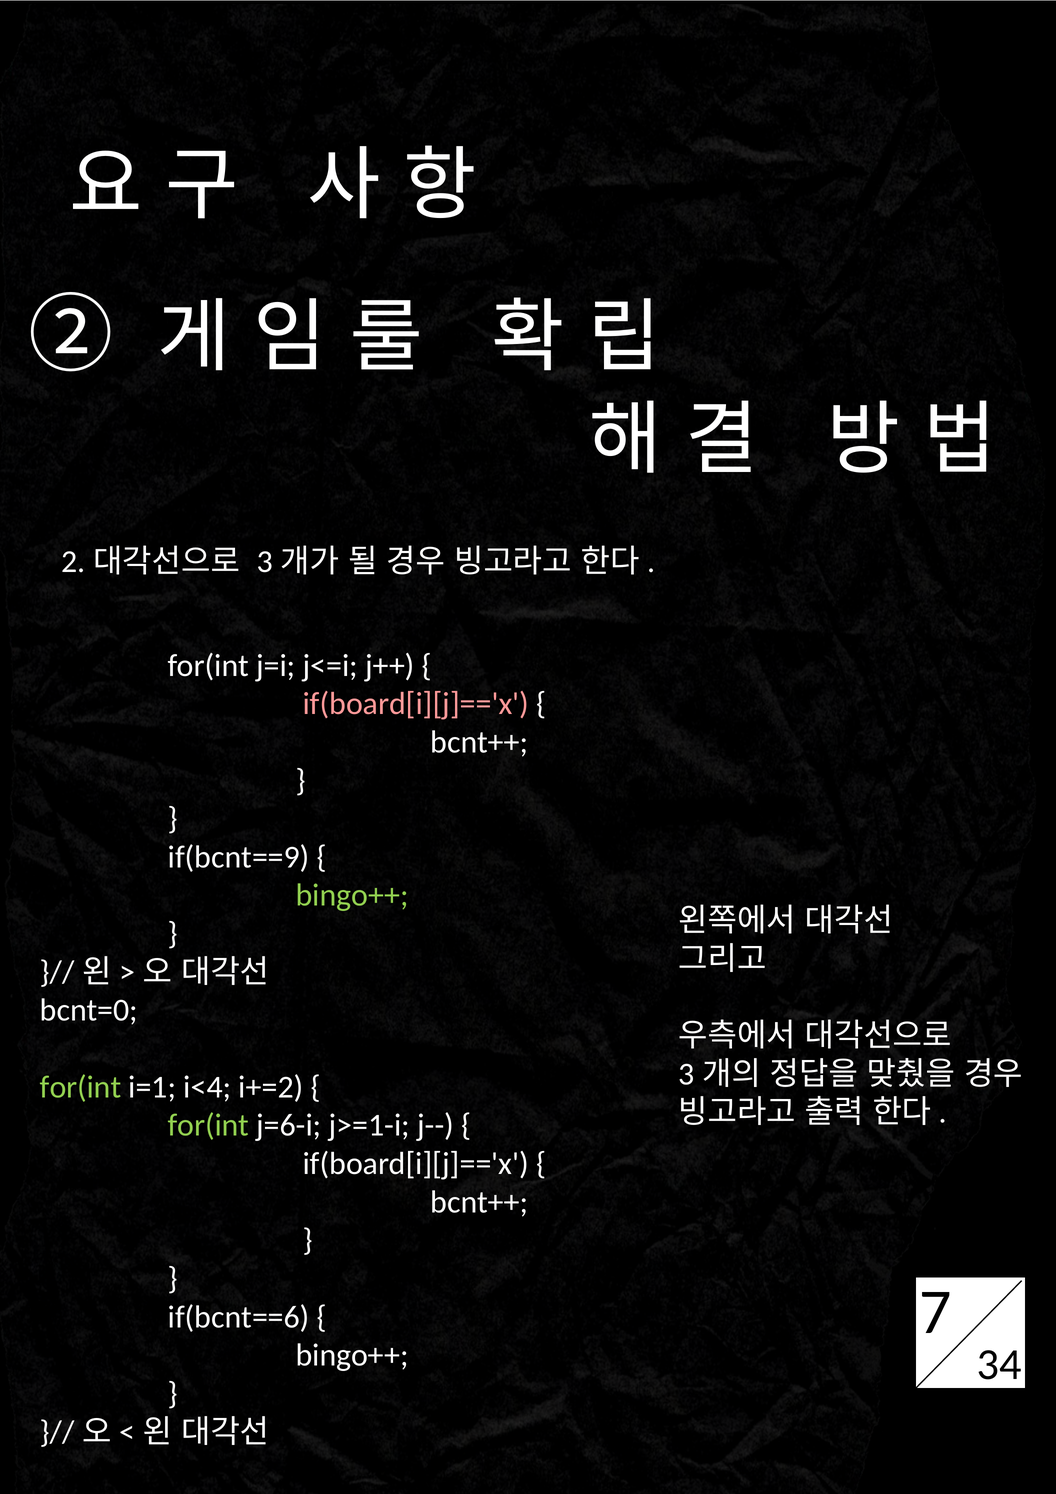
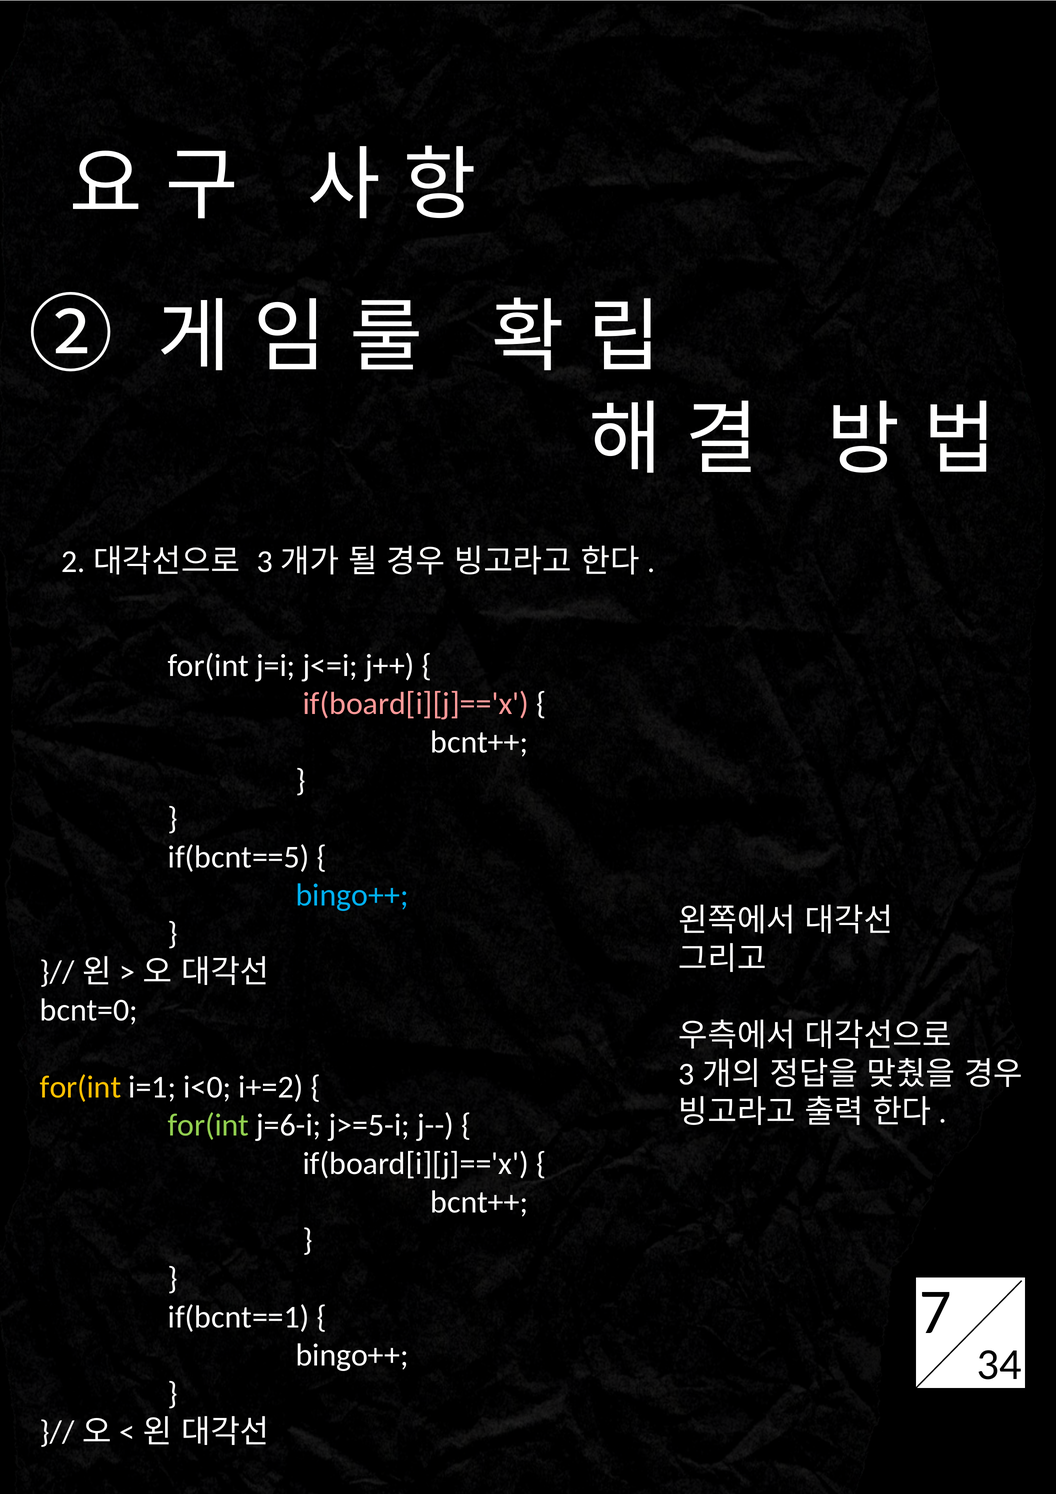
if(bcnt==9: if(bcnt==9 -> if(bcnt==5
bingo++ at (352, 896) colour: light green -> light blue
for(int at (81, 1087) colour: light green -> yellow
i<4: i<4 -> i<0
j>=1-i: j>=1-i -> j>=5-i
if(bcnt==6: if(bcnt==6 -> if(bcnt==1
